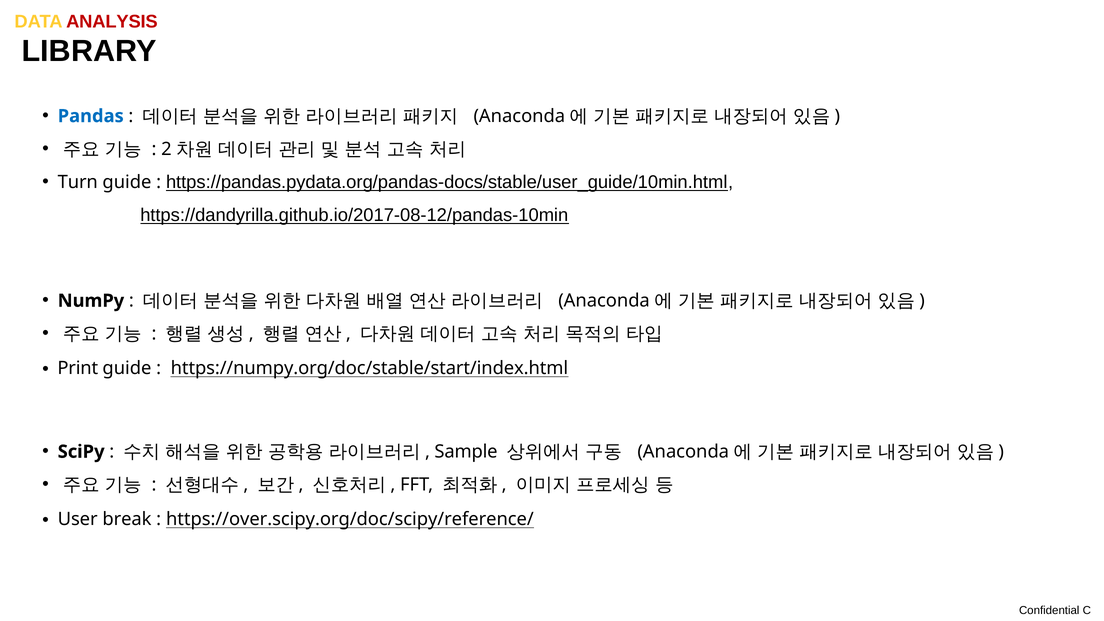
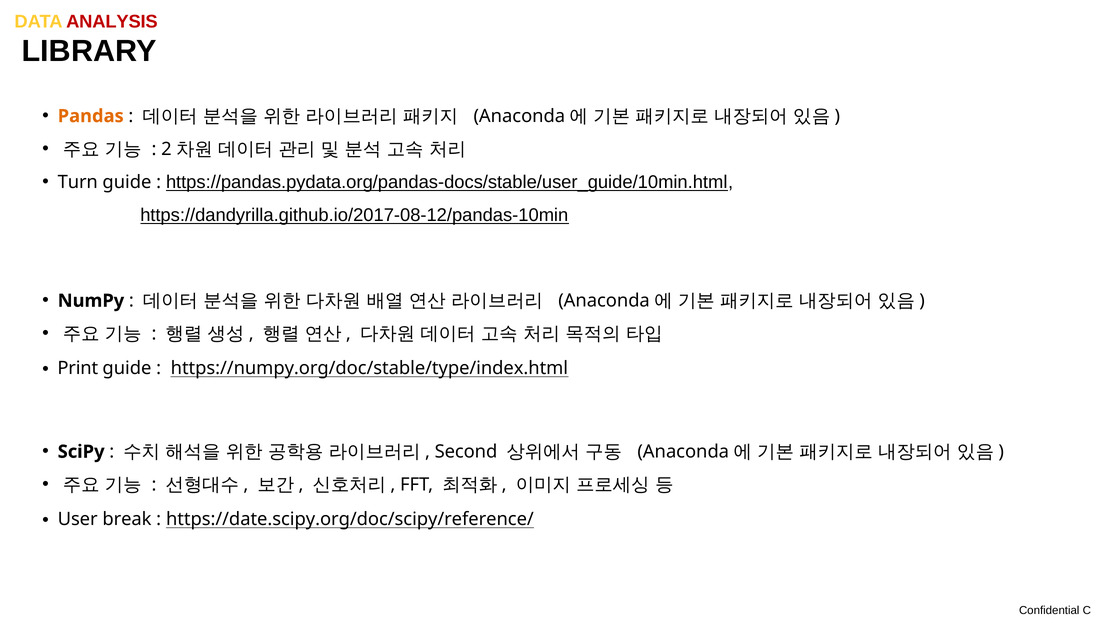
Pandas colour: blue -> orange
https://numpy.org/doc/stable/start/index.html: https://numpy.org/doc/stable/start/index.html -> https://numpy.org/doc/stable/type/index.html
Sample: Sample -> Second
https://over.scipy.org/doc/scipy/reference/: https://over.scipy.org/doc/scipy/reference/ -> https://date.scipy.org/doc/scipy/reference/
